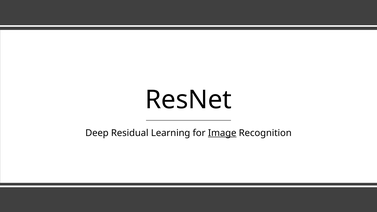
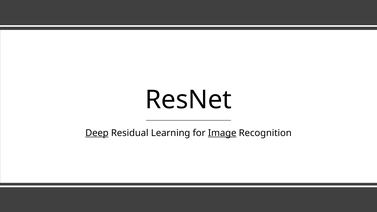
Deep underline: none -> present
